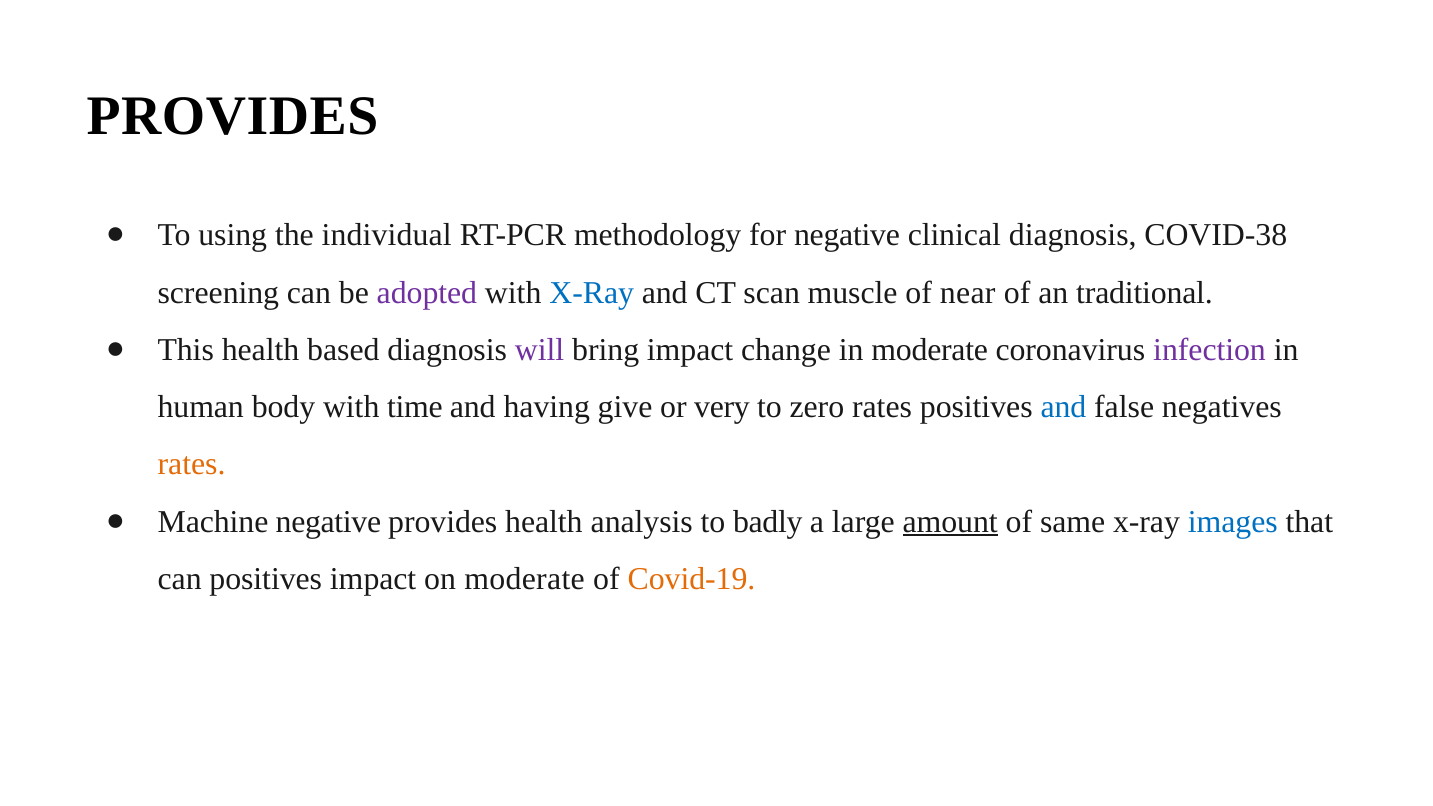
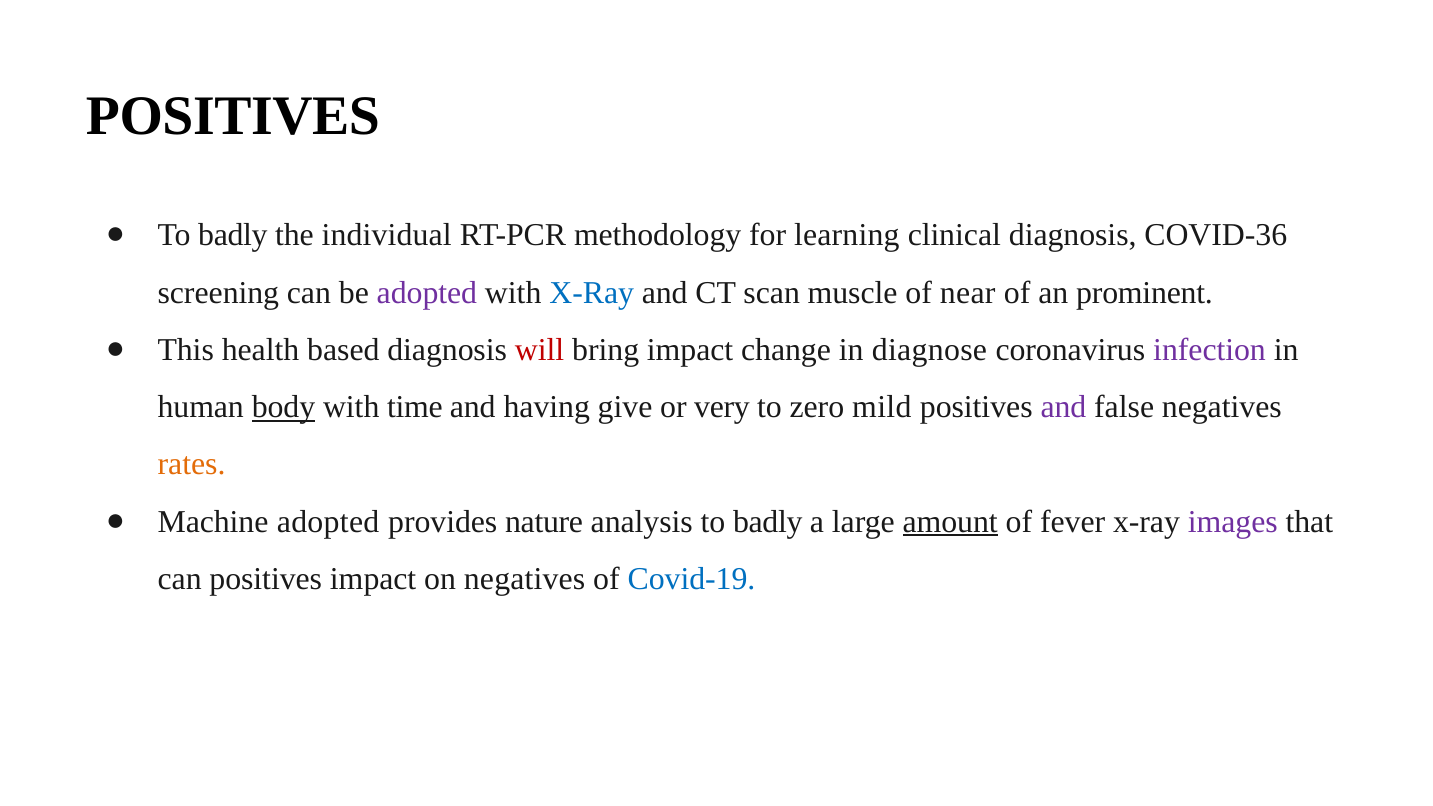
PROVIDES at (232, 116): PROVIDES -> POSITIVES
using at (233, 235): using -> badly
for negative: negative -> learning
COVID-38: COVID-38 -> COVID-36
traditional: traditional -> prominent
will colour: purple -> red
in moderate: moderate -> diagnose
body underline: none -> present
zero rates: rates -> mild
and at (1063, 407) colour: blue -> purple
Machine negative: negative -> adopted
provides health: health -> nature
same: same -> fever
images colour: blue -> purple
on moderate: moderate -> negatives
Covid-19 colour: orange -> blue
